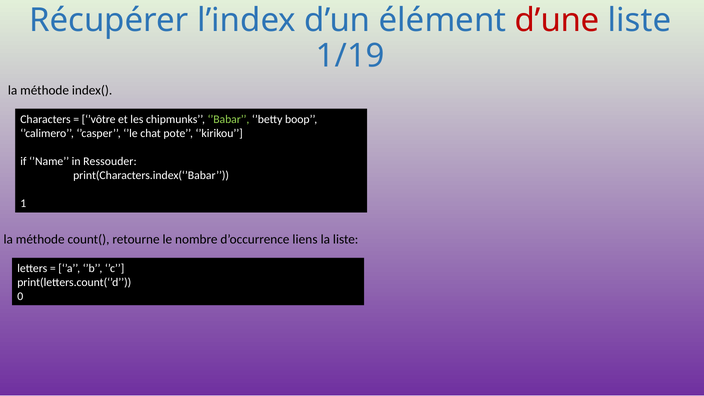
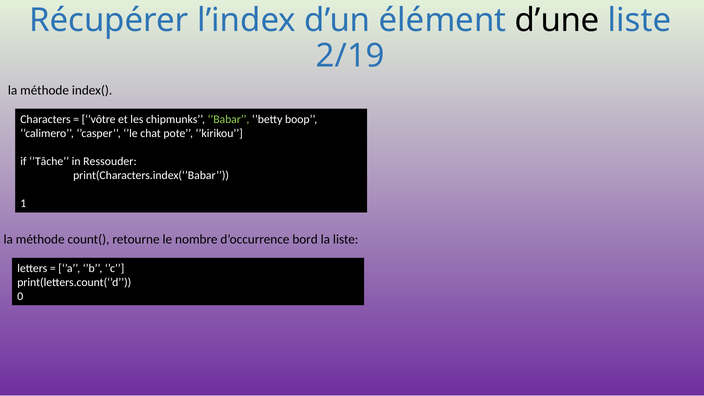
d’une colour: red -> black
1/19: 1/19 -> 2/19
’Name: ’Name -> ’Tâche
liens: liens -> bord
